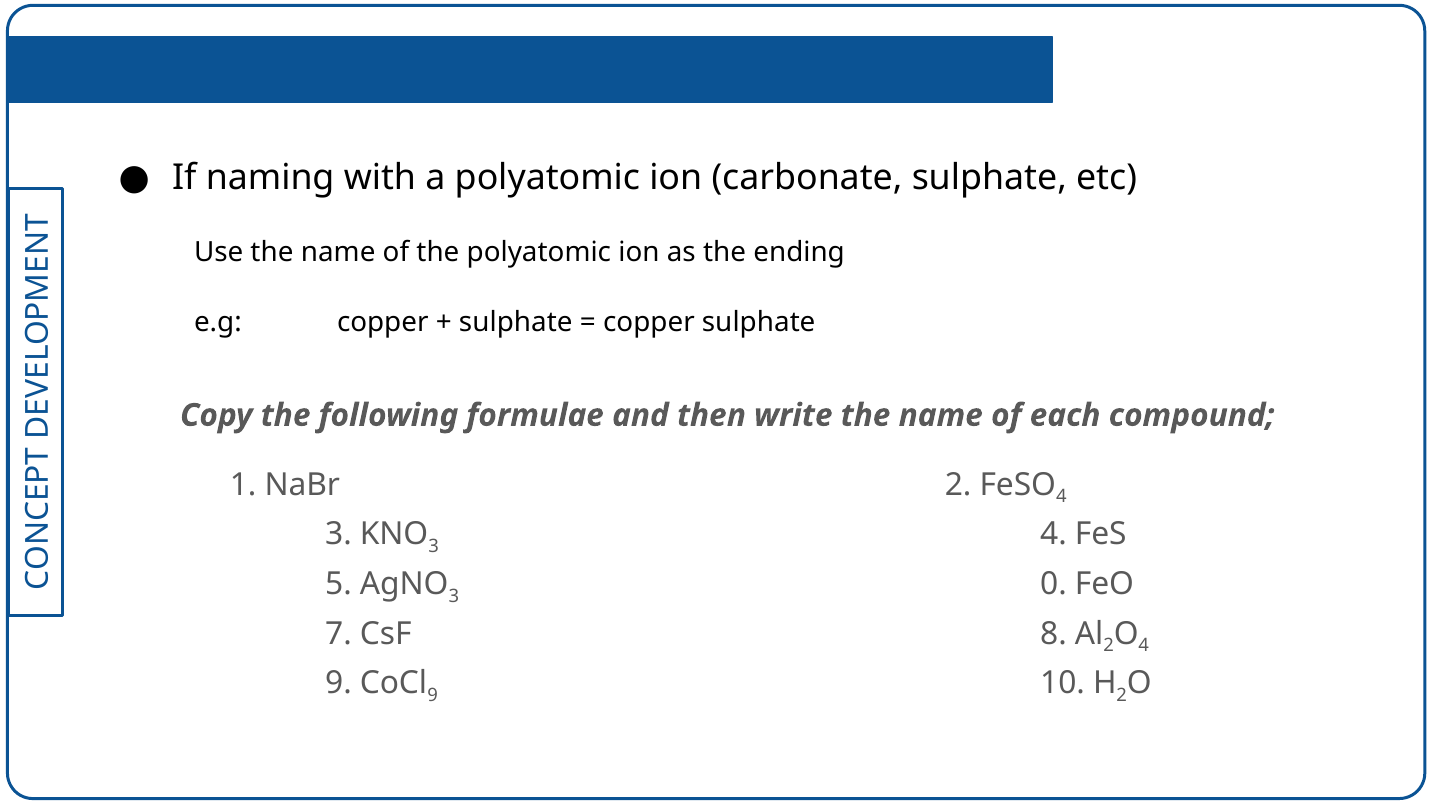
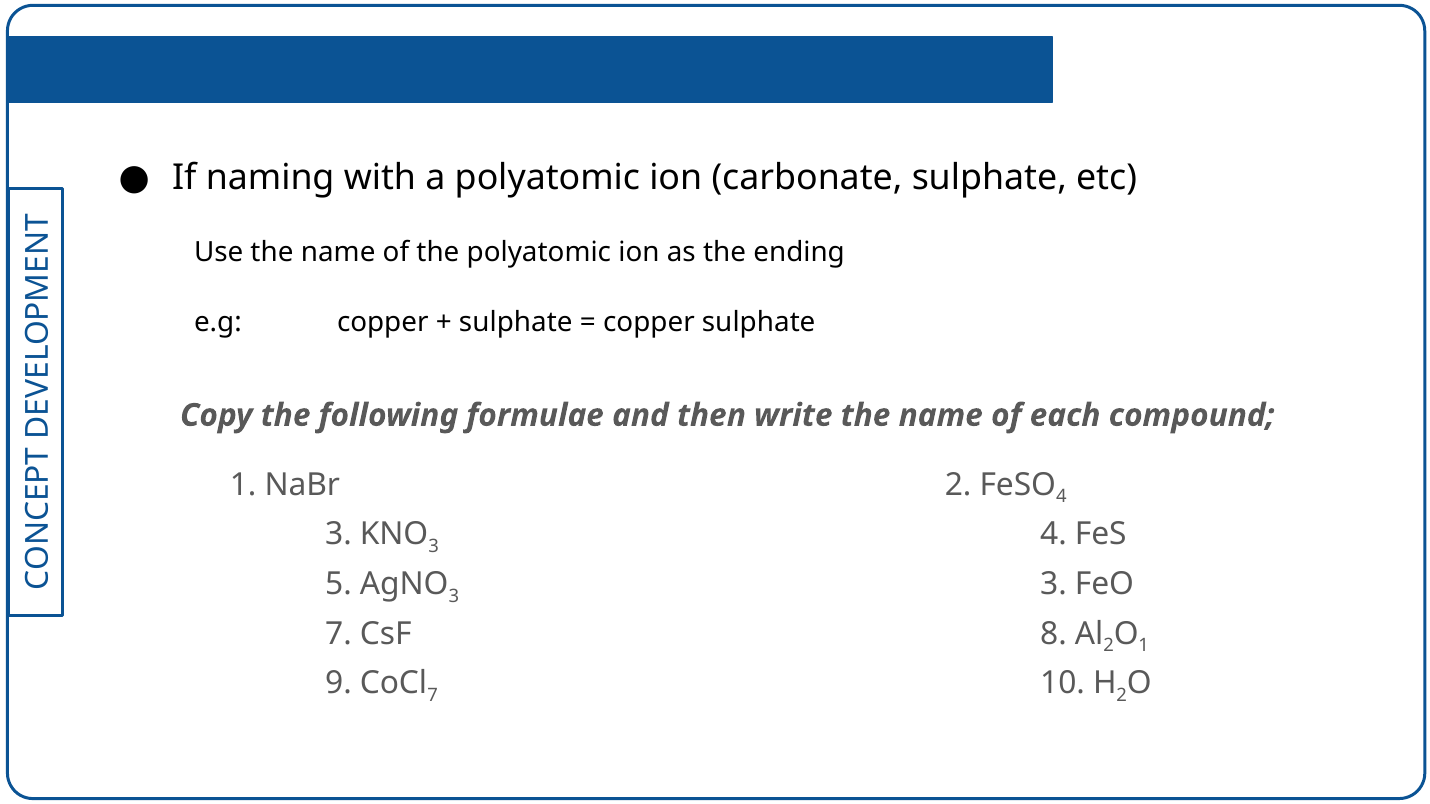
3 0: 0 -> 3
4 at (1144, 646): 4 -> 1
9 at (433, 696): 9 -> 7
